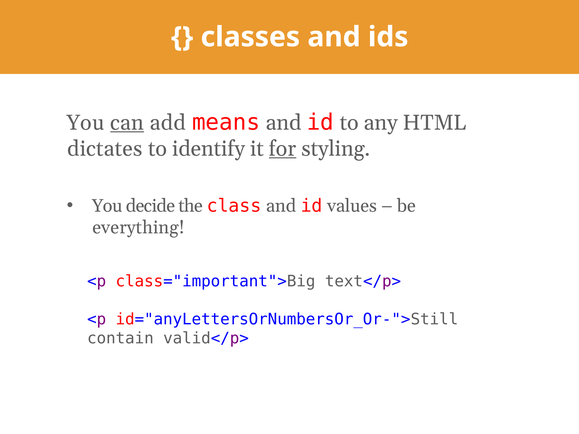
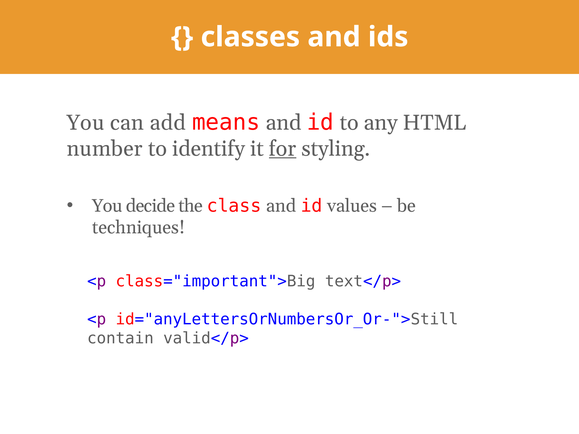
can underline: present -> none
dictates: dictates -> number
everything: everything -> techniques
